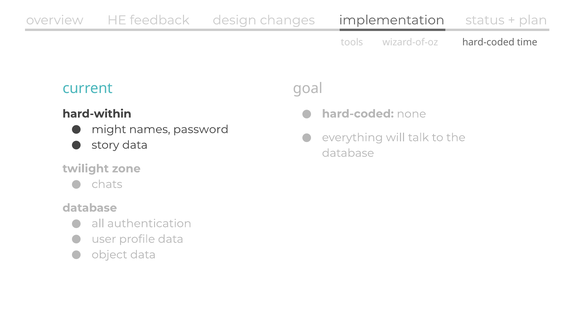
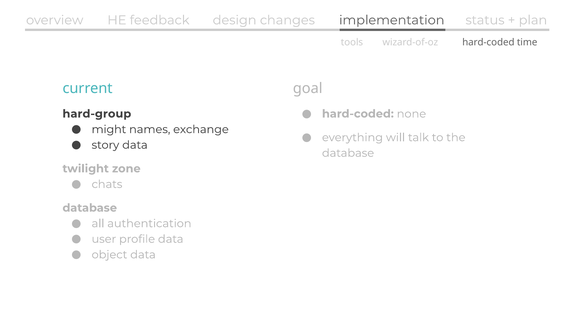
hard-within: hard-within -> hard-group
password: password -> exchange
